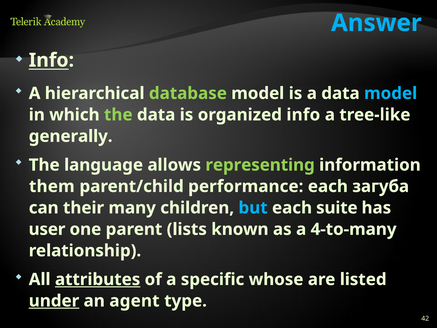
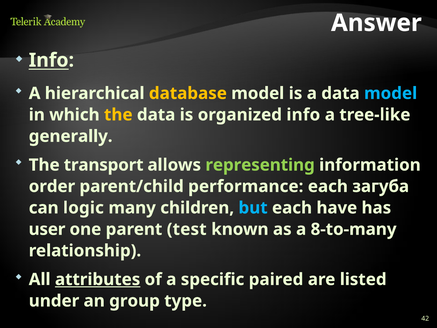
Answer colour: light blue -> white
database colour: light green -> yellow
the at (118, 115) colour: light green -> yellow
language: language -> transport
them: them -> order
their: their -> logic
suite: suite -> have
lists: lists -> test
4-to-many: 4-to-many -> 8-to-many
whose: whose -> paired
under underline: present -> none
agent: agent -> group
